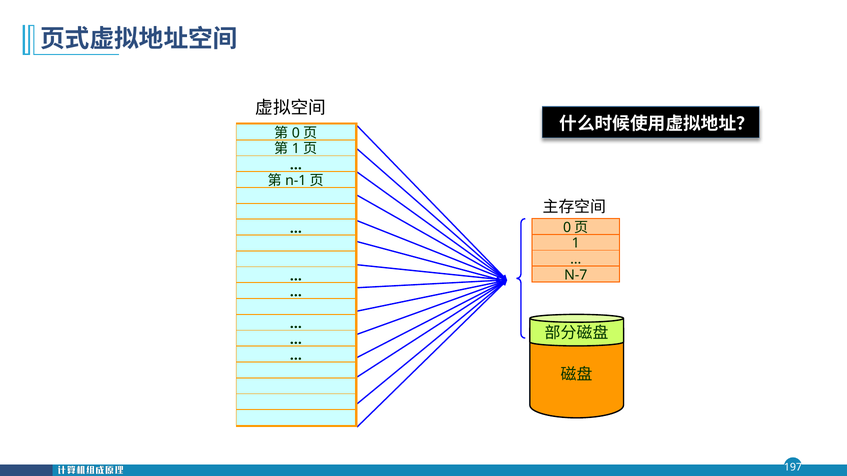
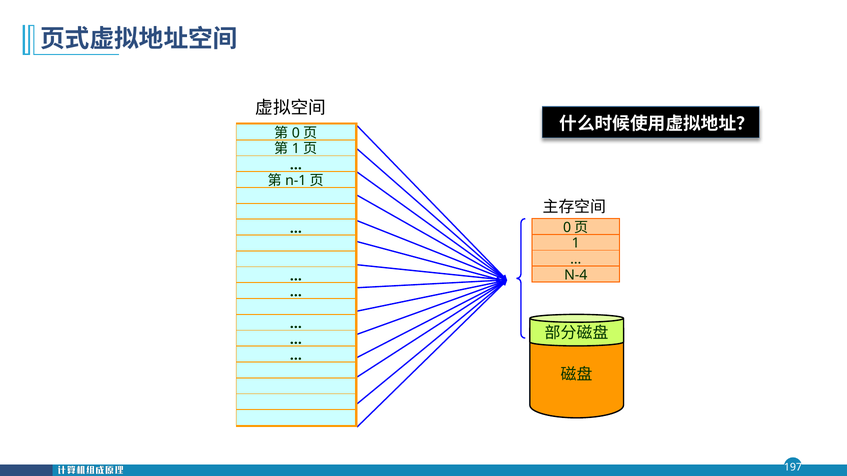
N-7: N-7 -> N-4
